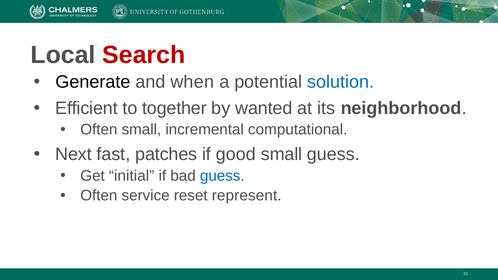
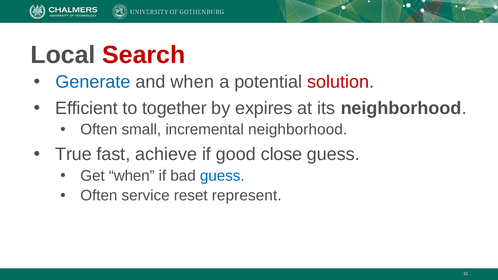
Generate colour: black -> blue
solution colour: blue -> red
wanted: wanted -> expires
incremental computational: computational -> neighborhood
Next: Next -> True
patches: patches -> achieve
good small: small -> close
Get initial: initial -> when
